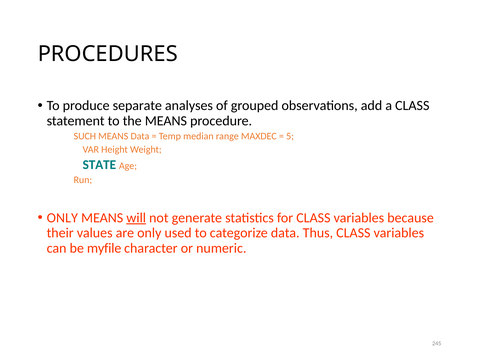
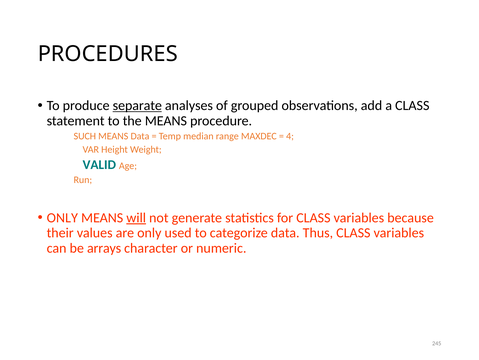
separate underline: none -> present
5: 5 -> 4
STATE: STATE -> VALID
myfile: myfile -> arrays
